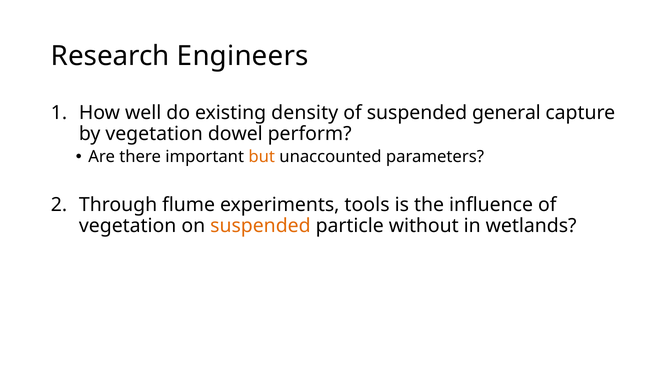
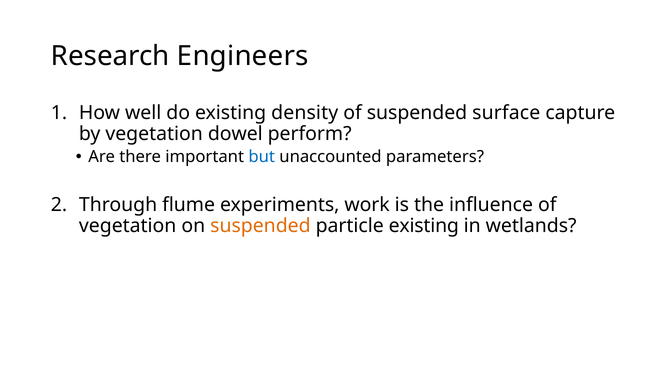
general: general -> surface
but colour: orange -> blue
tools: tools -> work
particle without: without -> existing
